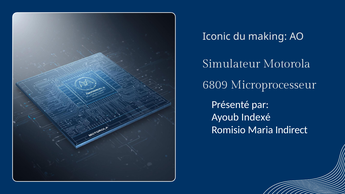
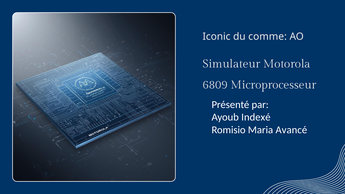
making: making -> comme
Indirect: Indirect -> Avancé
